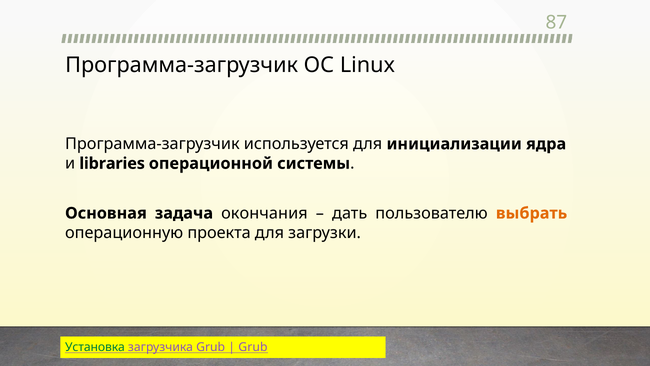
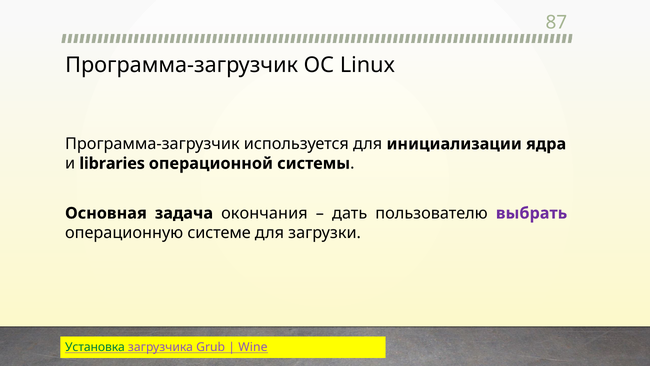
выбрать colour: orange -> purple
проекта: проекта -> системе
Grub at (253, 347): Grub -> Wine
